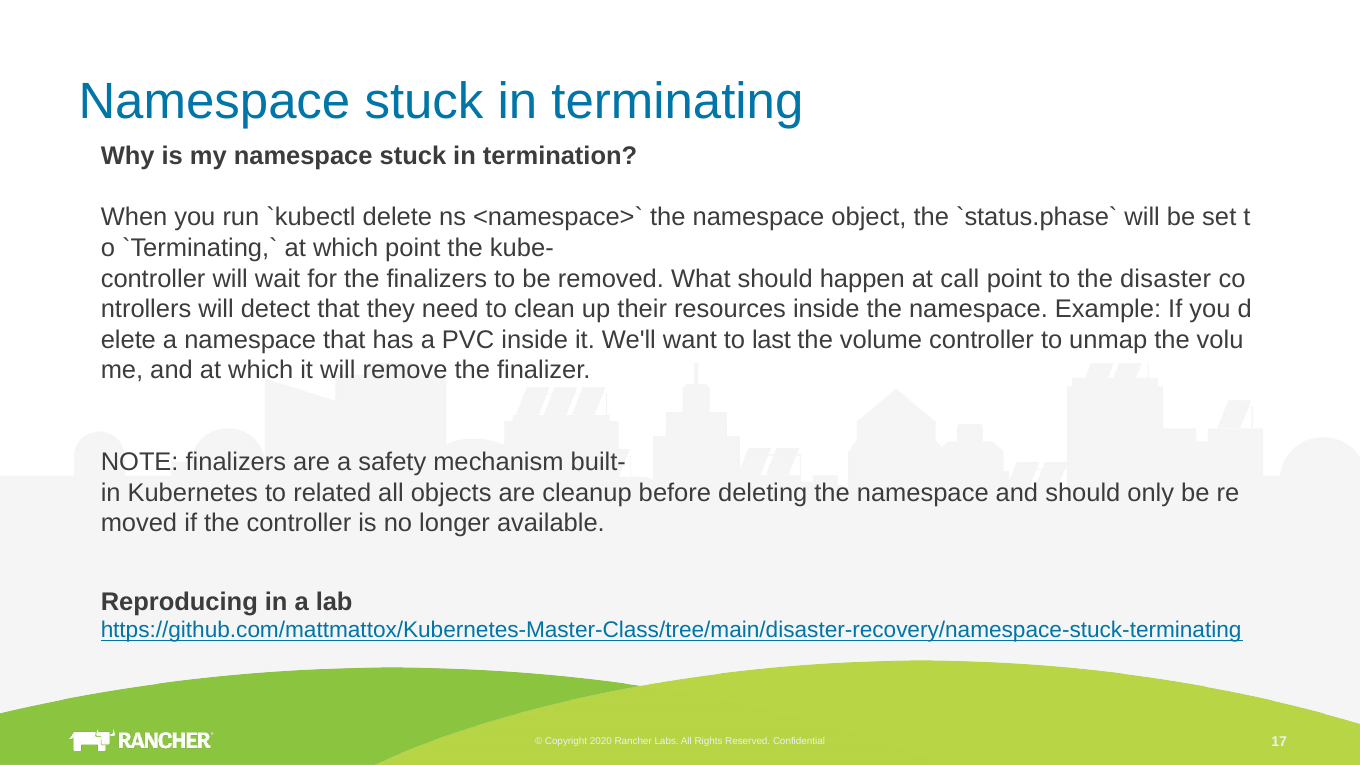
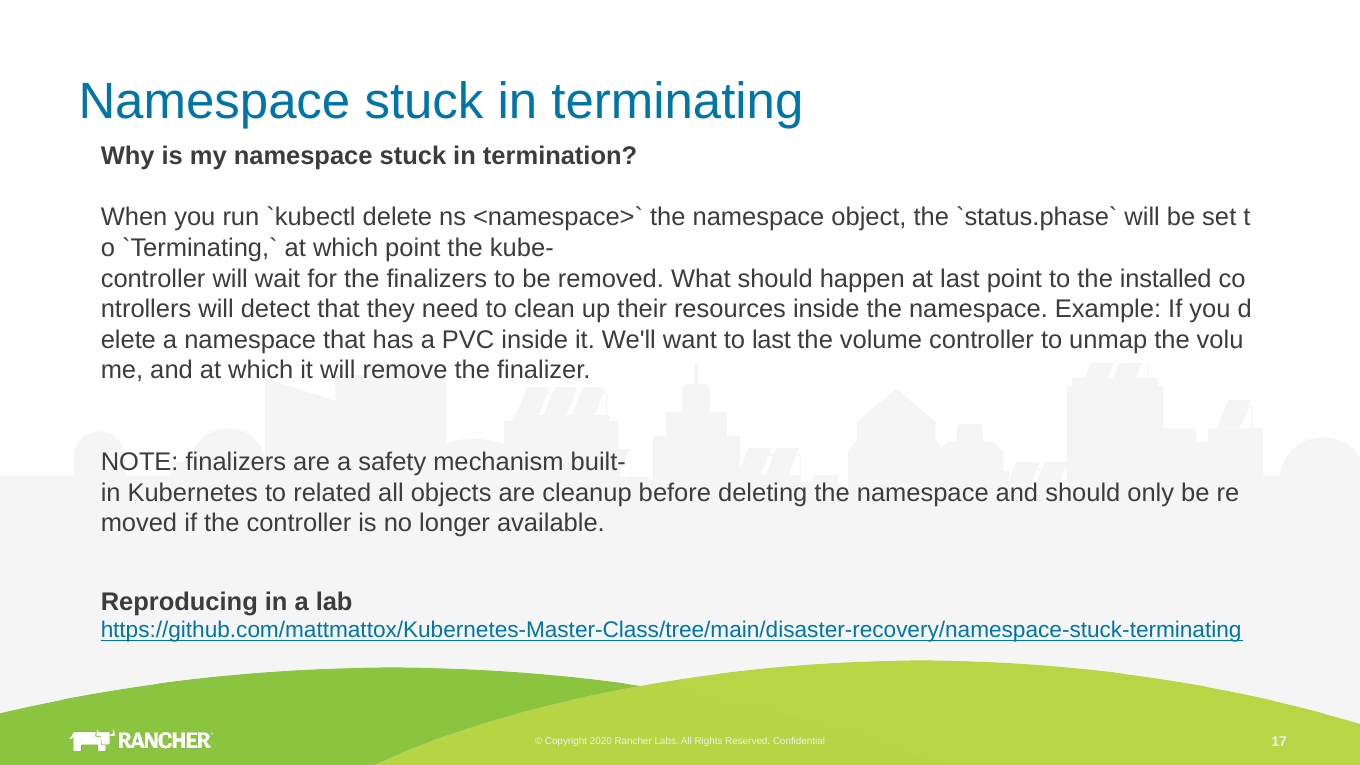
at call: call -> last
disaster: disaster -> installed
